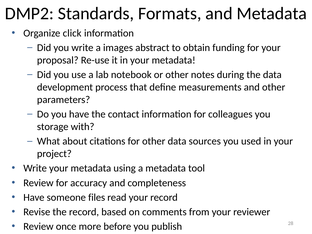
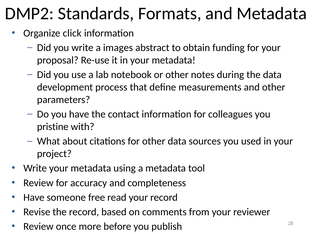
storage: storage -> pristine
files: files -> free
